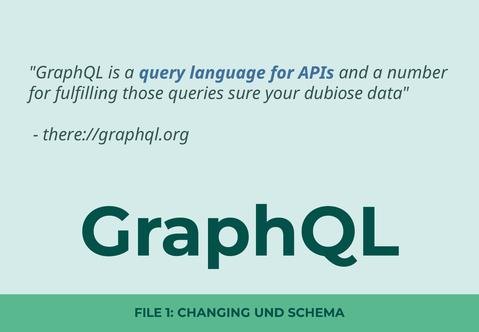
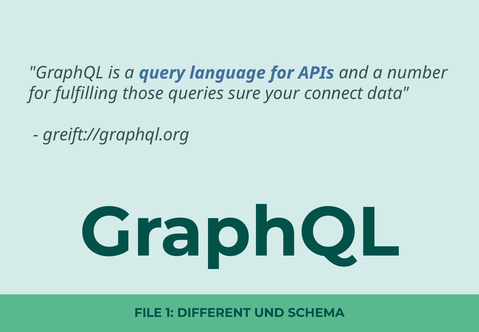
dubiose: dubiose -> connect
there://graphql.org: there://graphql.org -> greift://graphql.org
CHANGING: CHANGING -> DIFFERENT
